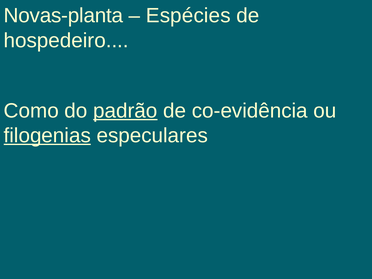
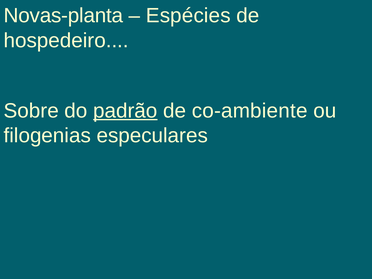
Como: Como -> Sobre
co-evidência: co-evidência -> co-ambiente
filogenias underline: present -> none
